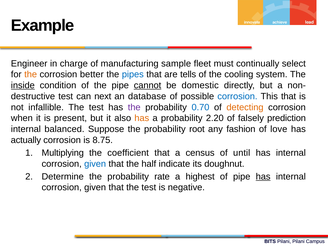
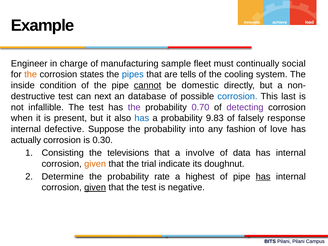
select: select -> social
better: better -> states
inside underline: present -> none
This that: that -> last
0.70 colour: blue -> purple
detecting colour: orange -> purple
has at (142, 118) colour: orange -> blue
2.20: 2.20 -> 9.83
prediction: prediction -> response
balanced: balanced -> defective
root: root -> into
8.75: 8.75 -> 0.30
Multiplying: Multiplying -> Consisting
coefficient: coefficient -> televisions
census: census -> involve
until: until -> data
given at (95, 164) colour: blue -> orange
half: half -> trial
given at (95, 187) underline: none -> present
